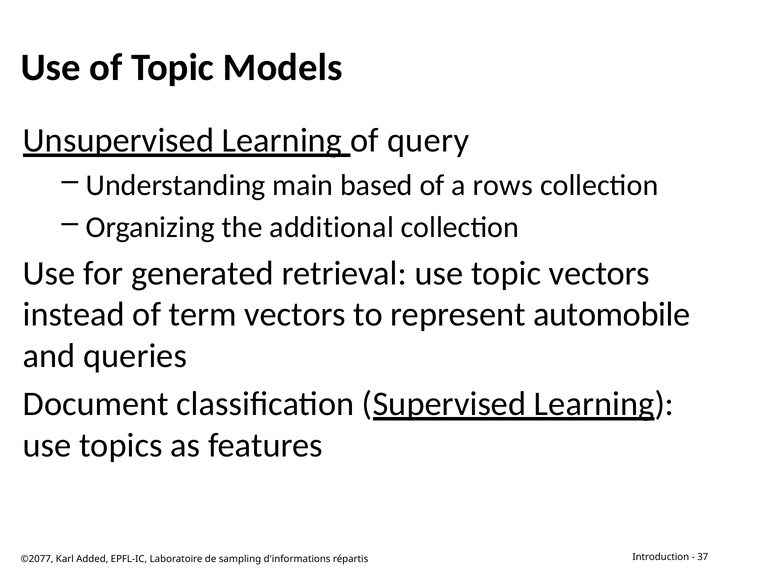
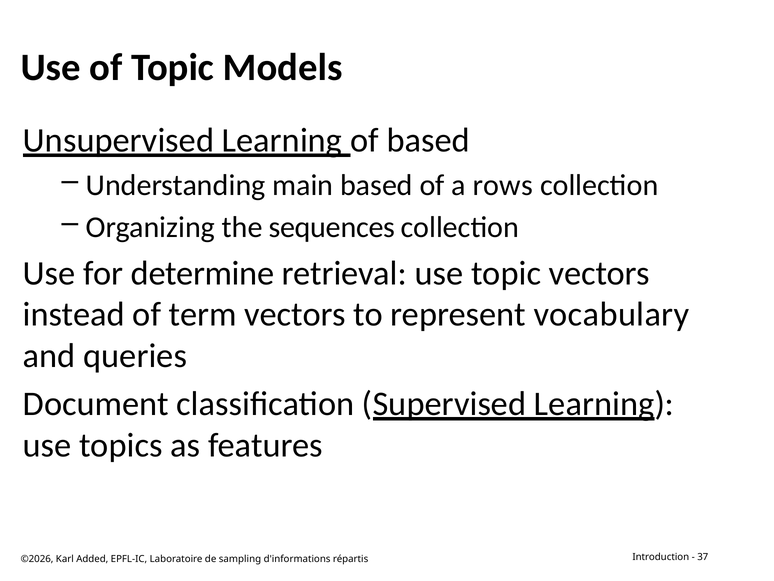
of query: query -> based
additional: additional -> sequences
generated: generated -> determine
automobile: automobile -> vocabulary
©2077: ©2077 -> ©2026
